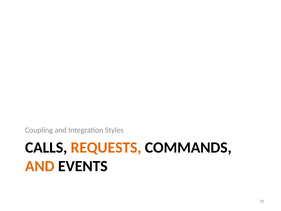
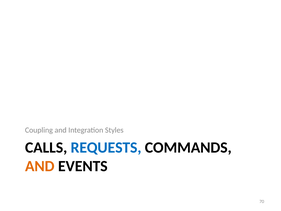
REQUESTS colour: orange -> blue
